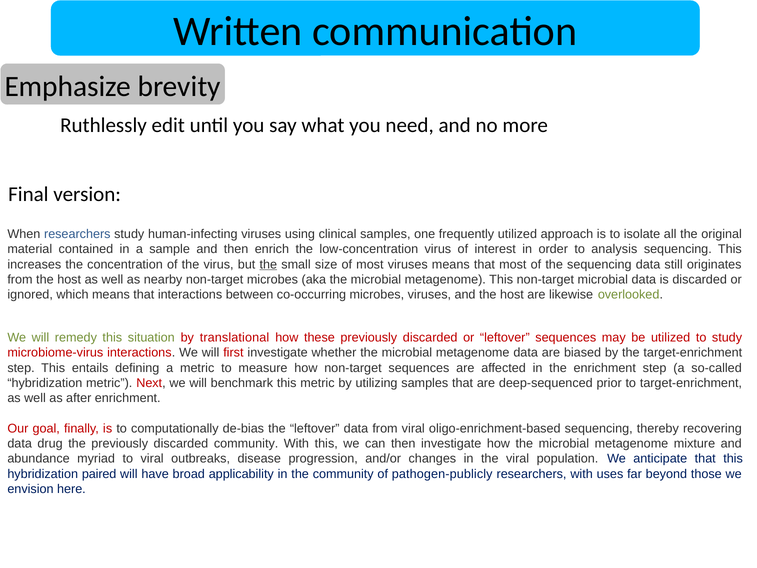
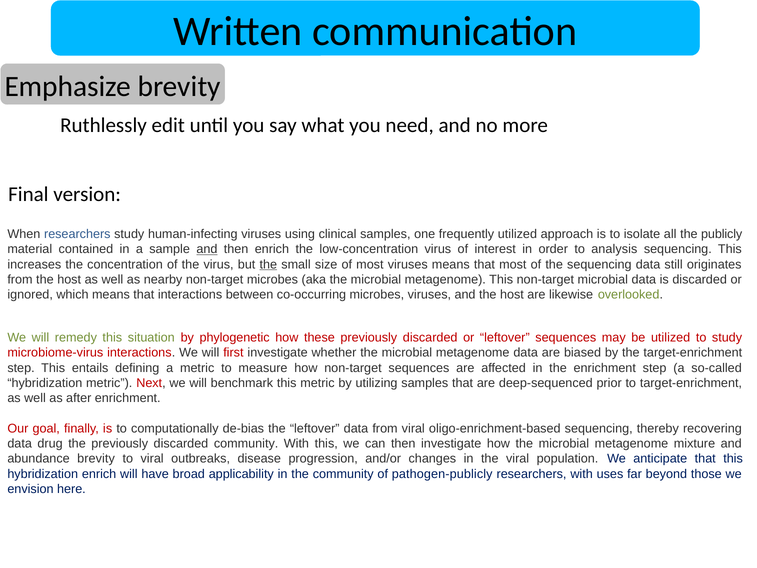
original: original -> publicly
and at (207, 249) underline: none -> present
translational: translational -> phylogenetic
abundance myriad: myriad -> brevity
hybridization paired: paired -> enrich
